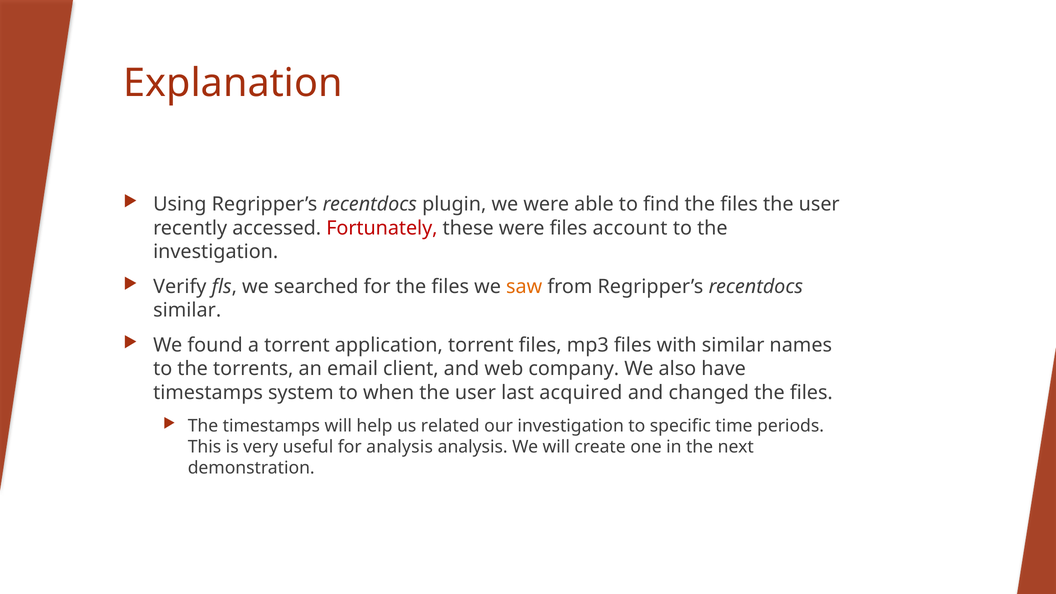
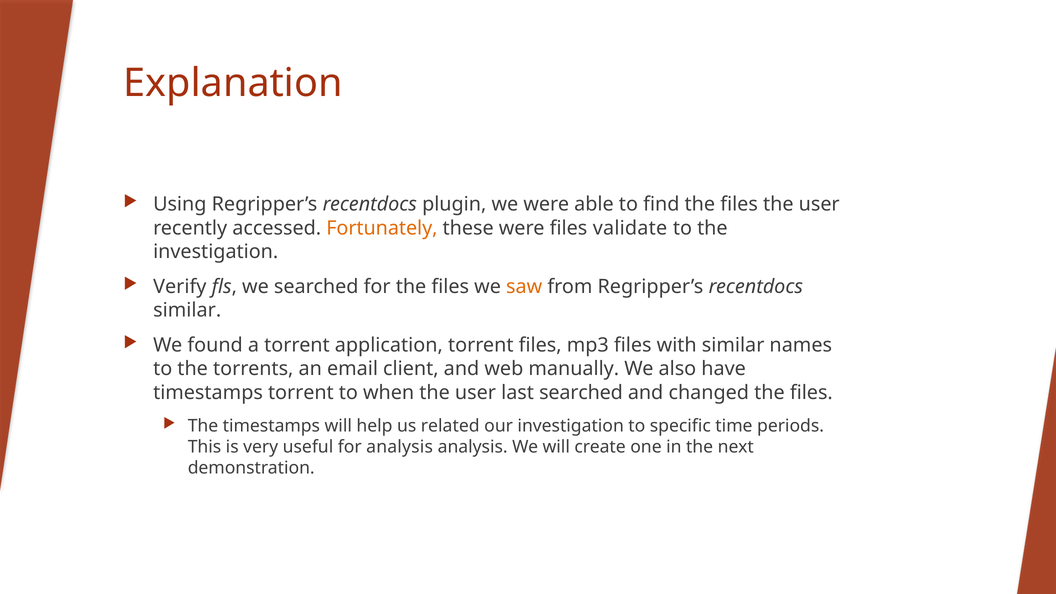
Fortunately colour: red -> orange
account: account -> validate
company: company -> manually
timestamps system: system -> torrent
last acquired: acquired -> searched
